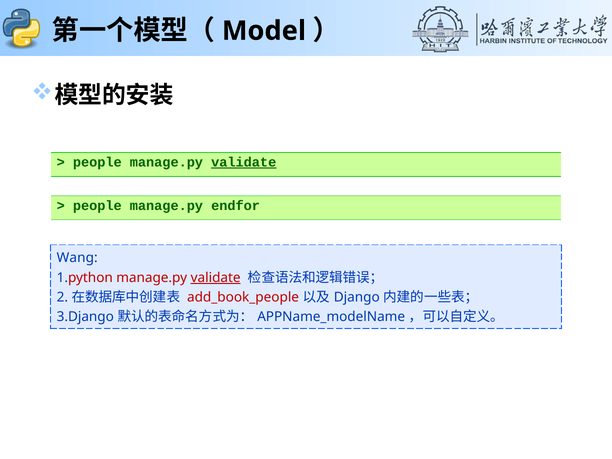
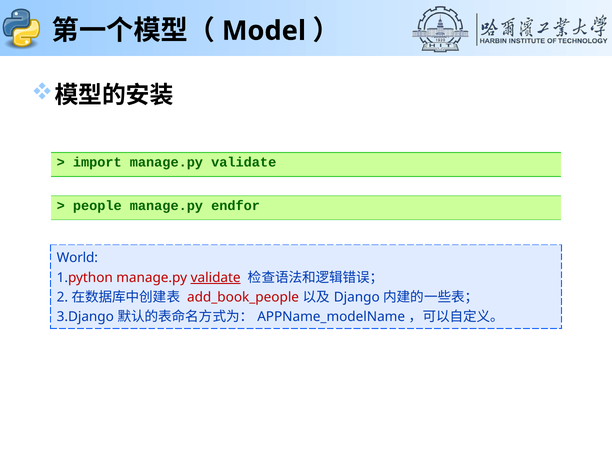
people at (97, 162): people -> import
validate at (244, 162) underline: present -> none
Wang: Wang -> World
